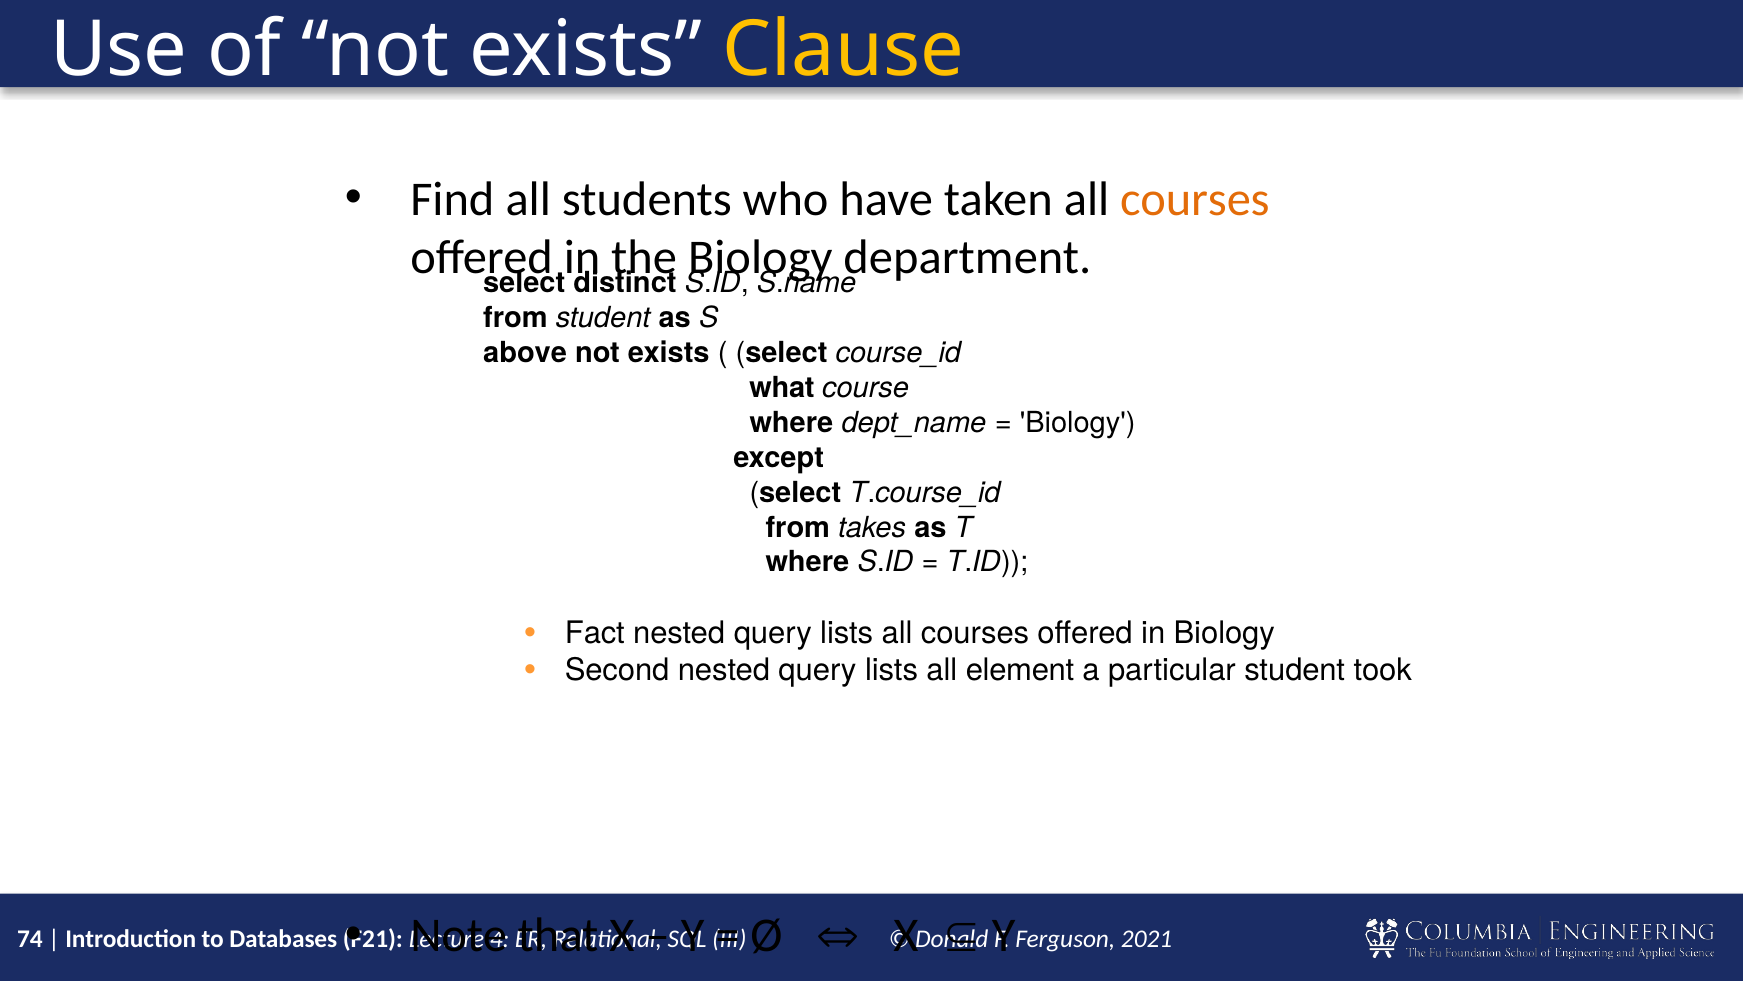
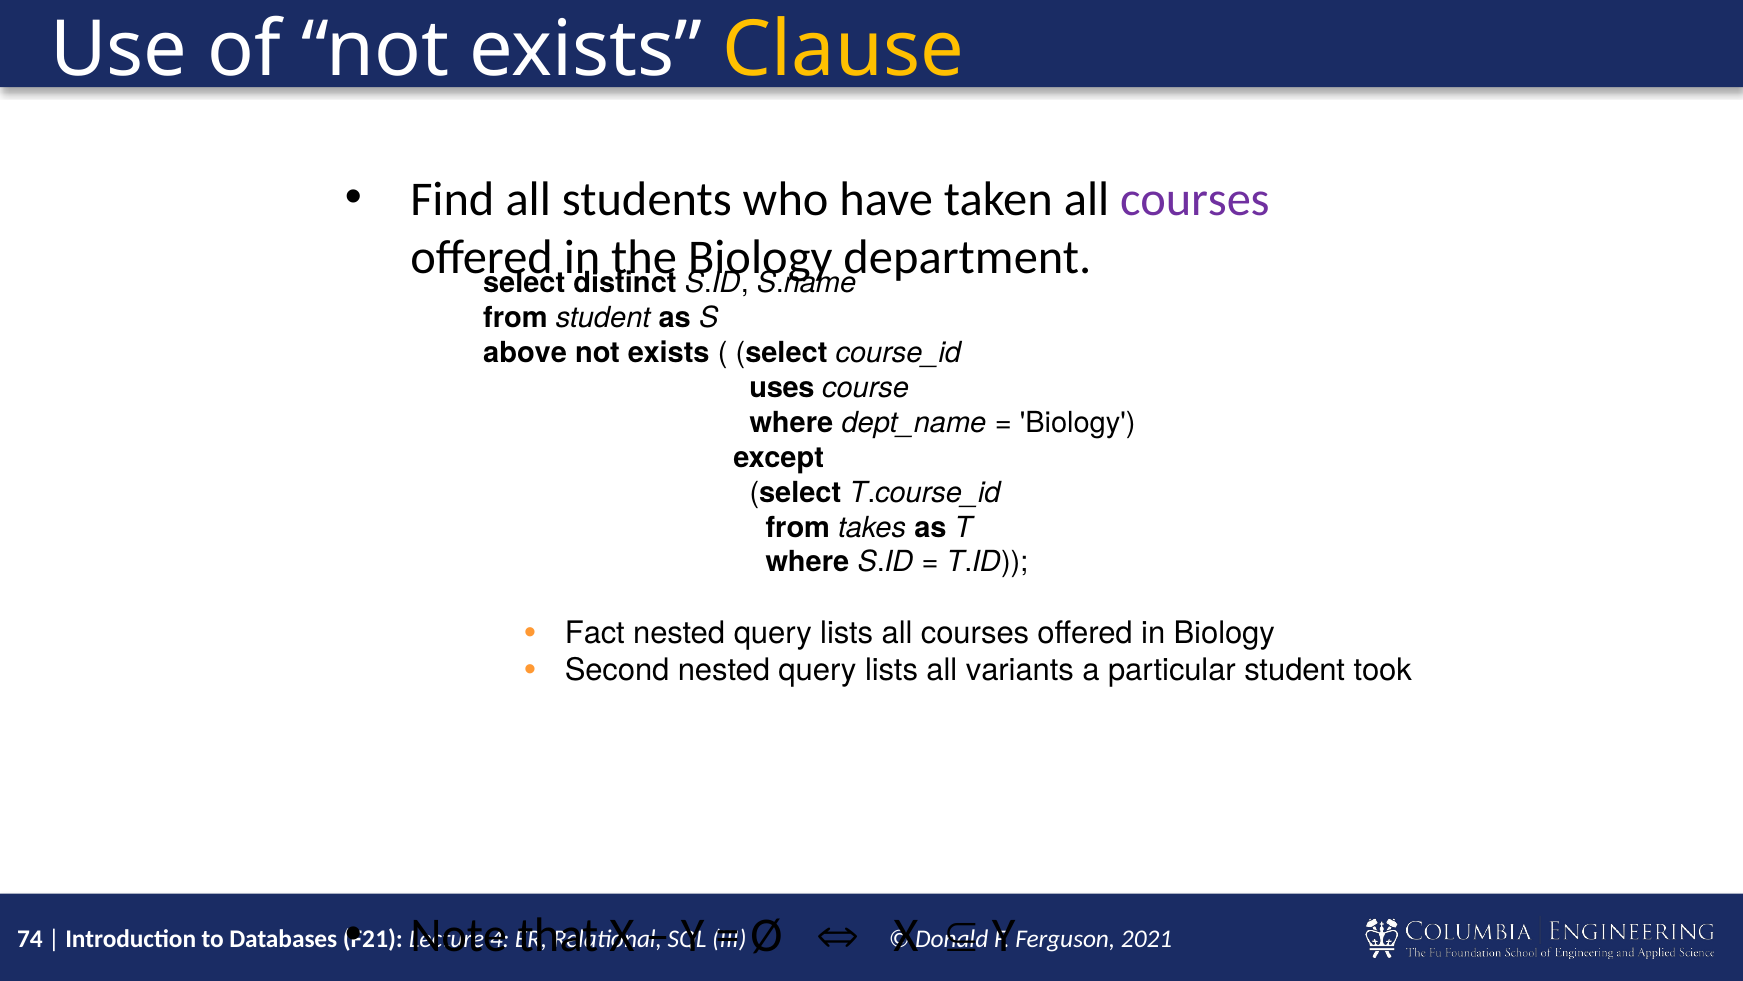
courses at (1195, 199) colour: orange -> purple
what: what -> uses
all element: element -> variants
